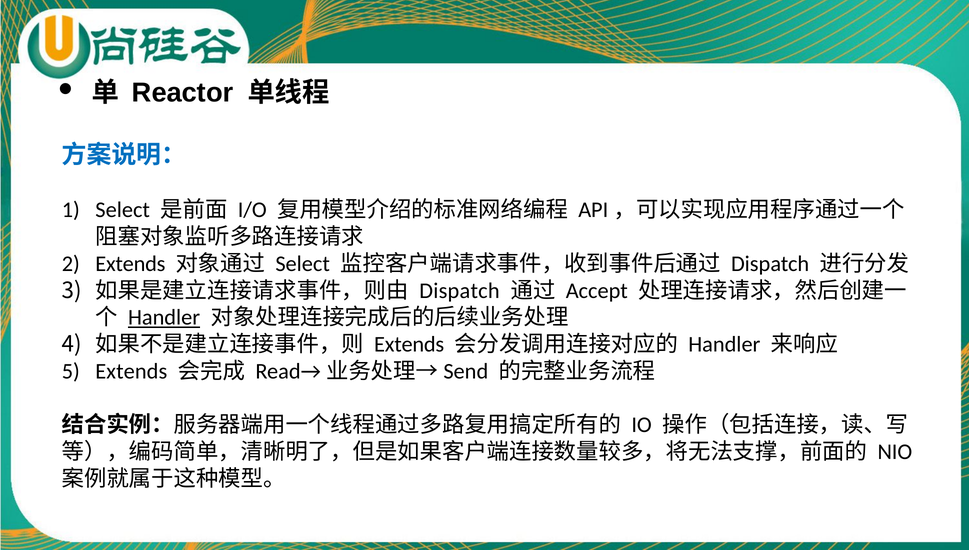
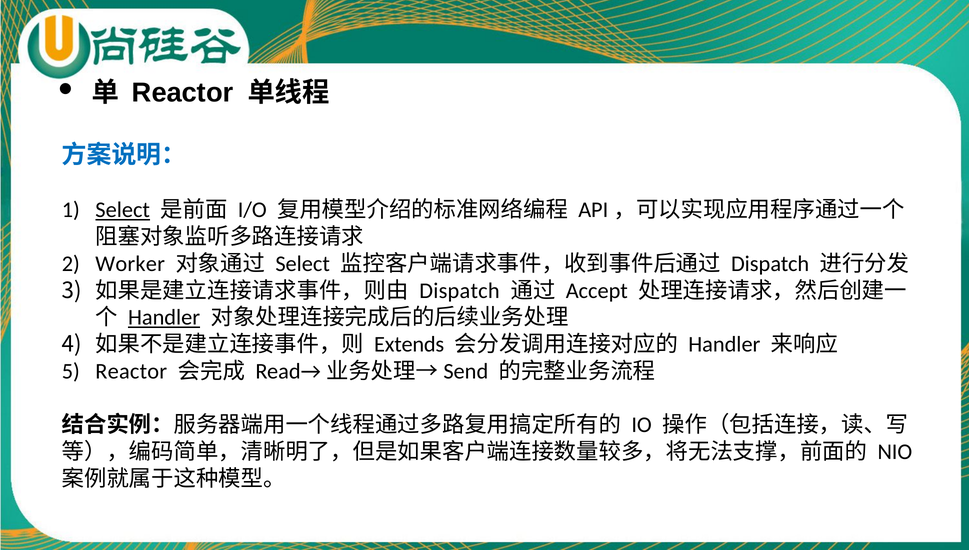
Select at (123, 210) underline: none -> present
Extends at (130, 264): Extends -> Worker
Extends at (131, 371): Extends -> Reactor
